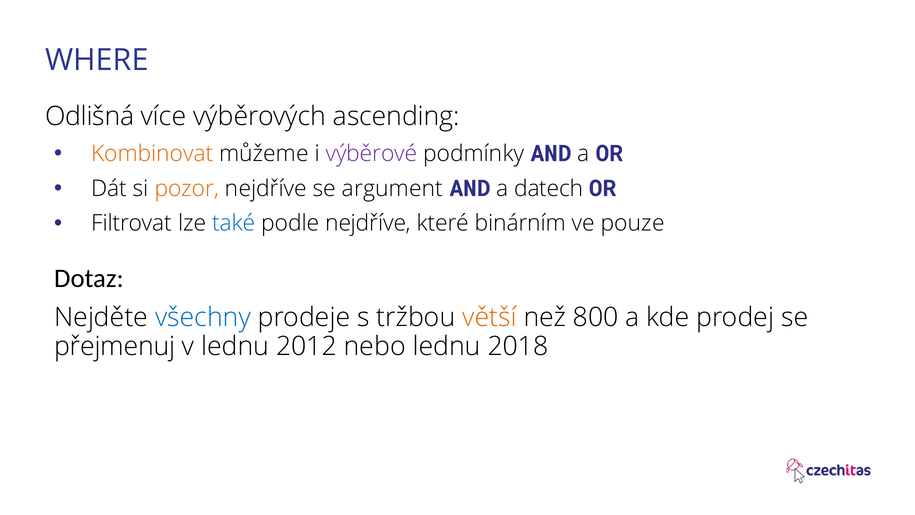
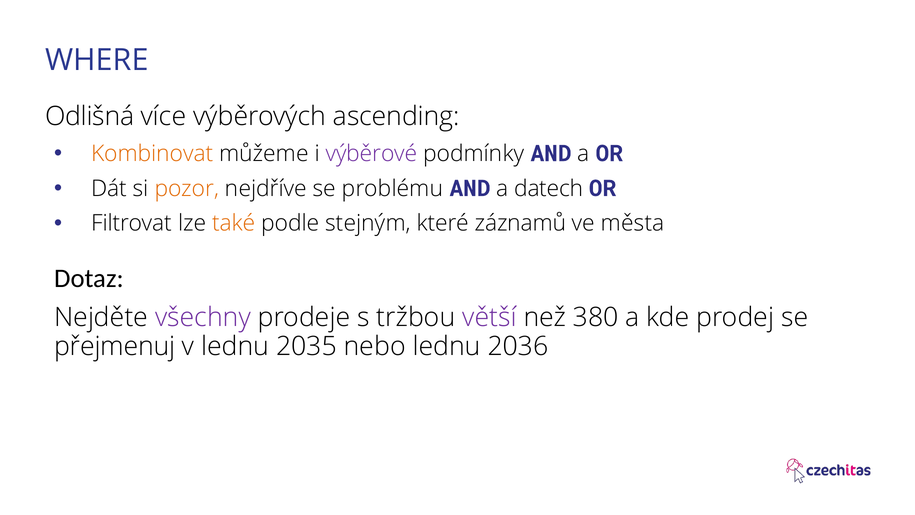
argument: argument -> problému
také colour: blue -> orange
podle nejdříve: nejdříve -> stejným
binárním: binárním -> záznamů
pouze: pouze -> města
všechny colour: blue -> purple
větší colour: orange -> purple
800: 800 -> 380
2012: 2012 -> 2035
2018: 2018 -> 2036
